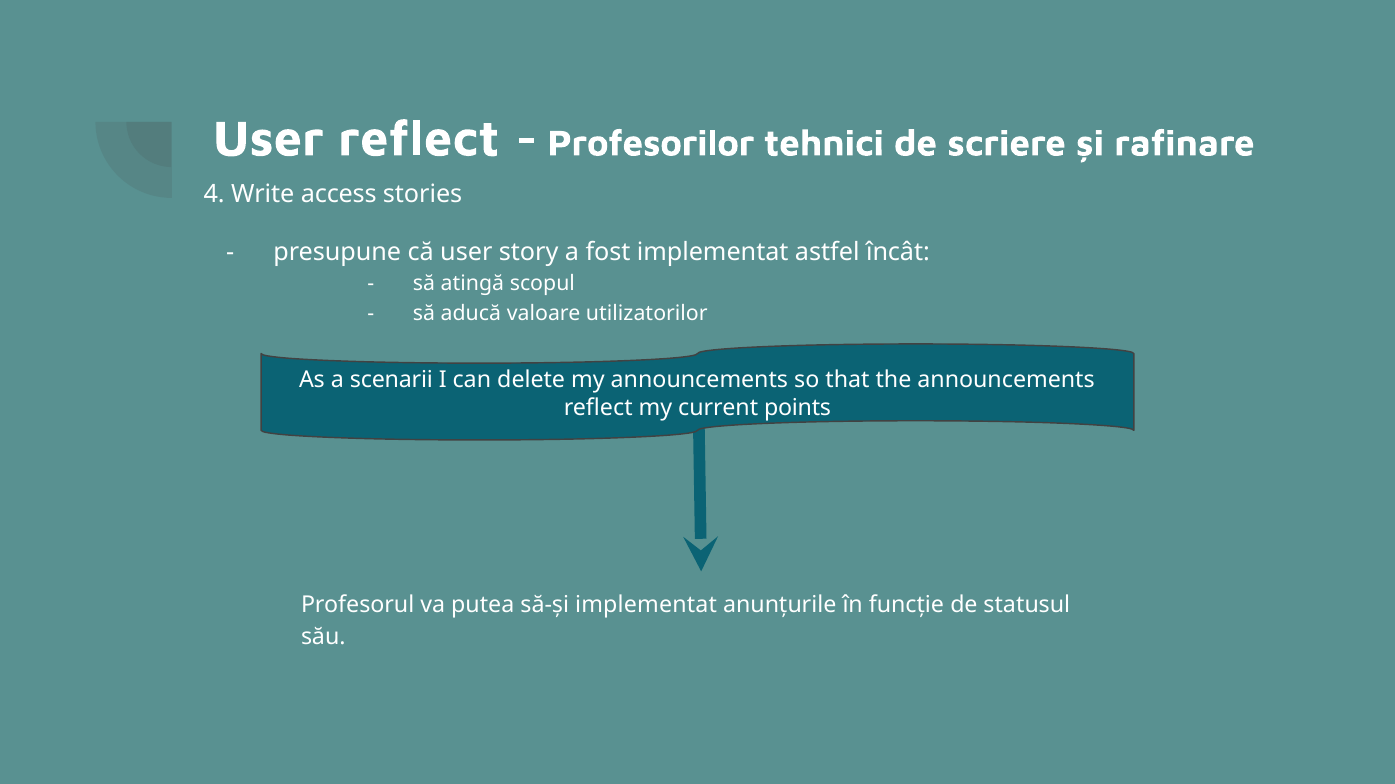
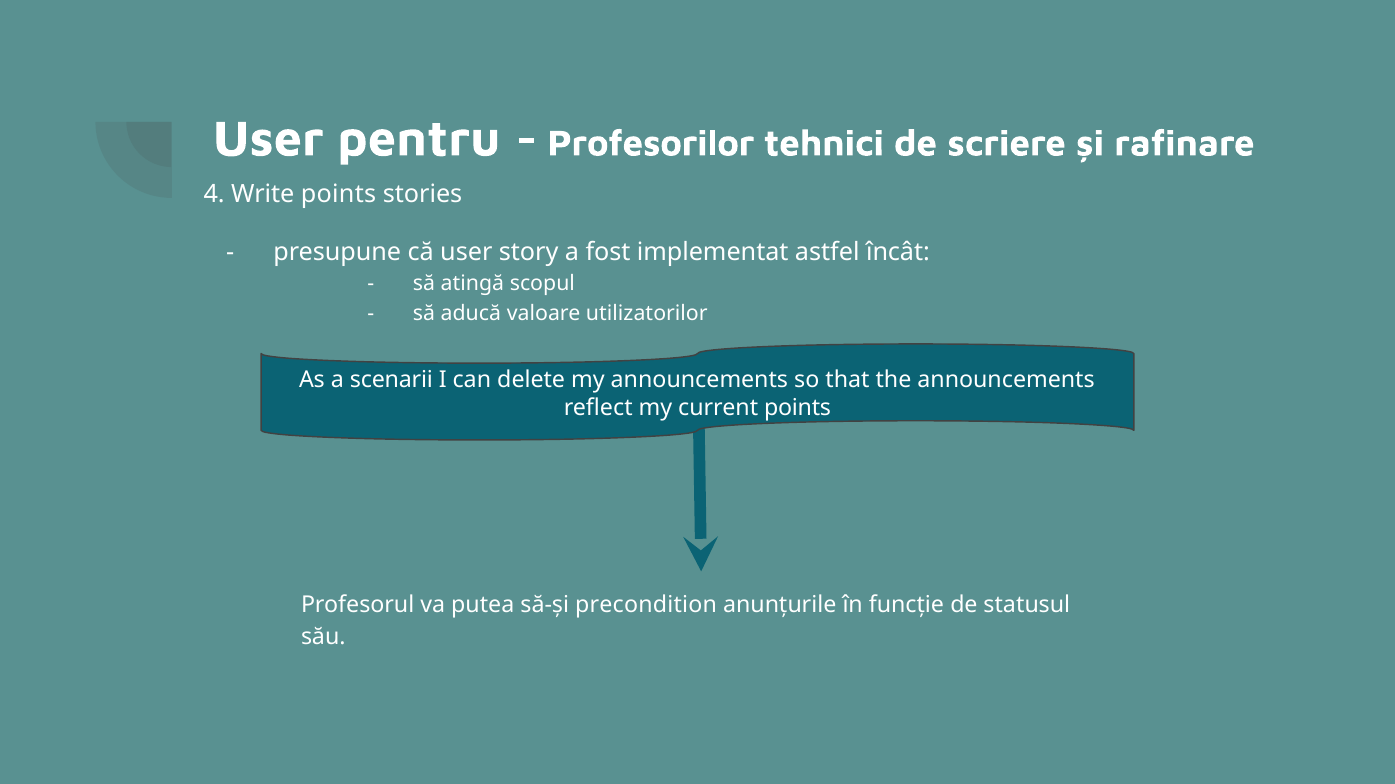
User reflect: reflect -> pentru
Write access: access -> points
să-și implementat: implementat -> precondition
